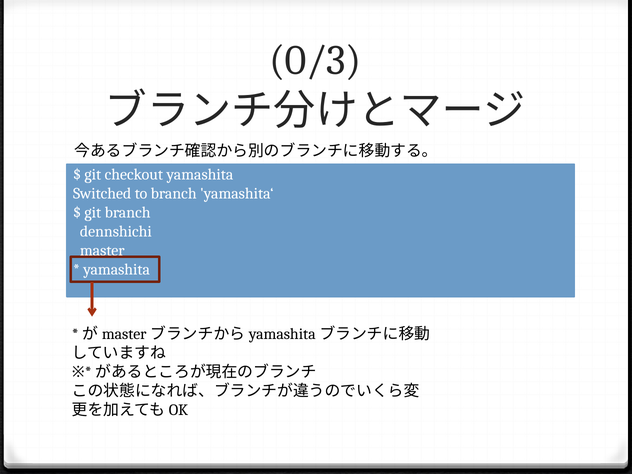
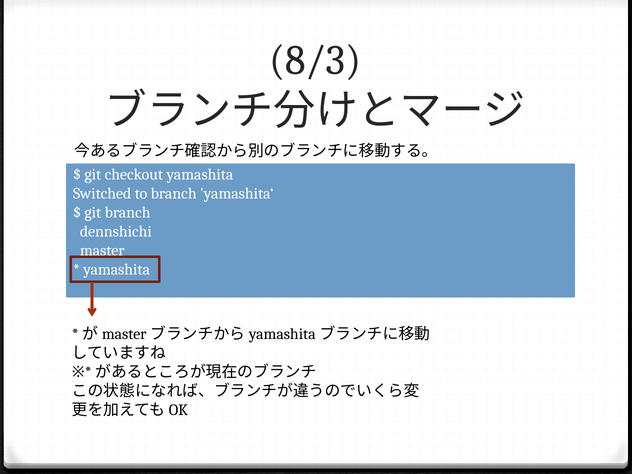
0/3: 0/3 -> 8/3
